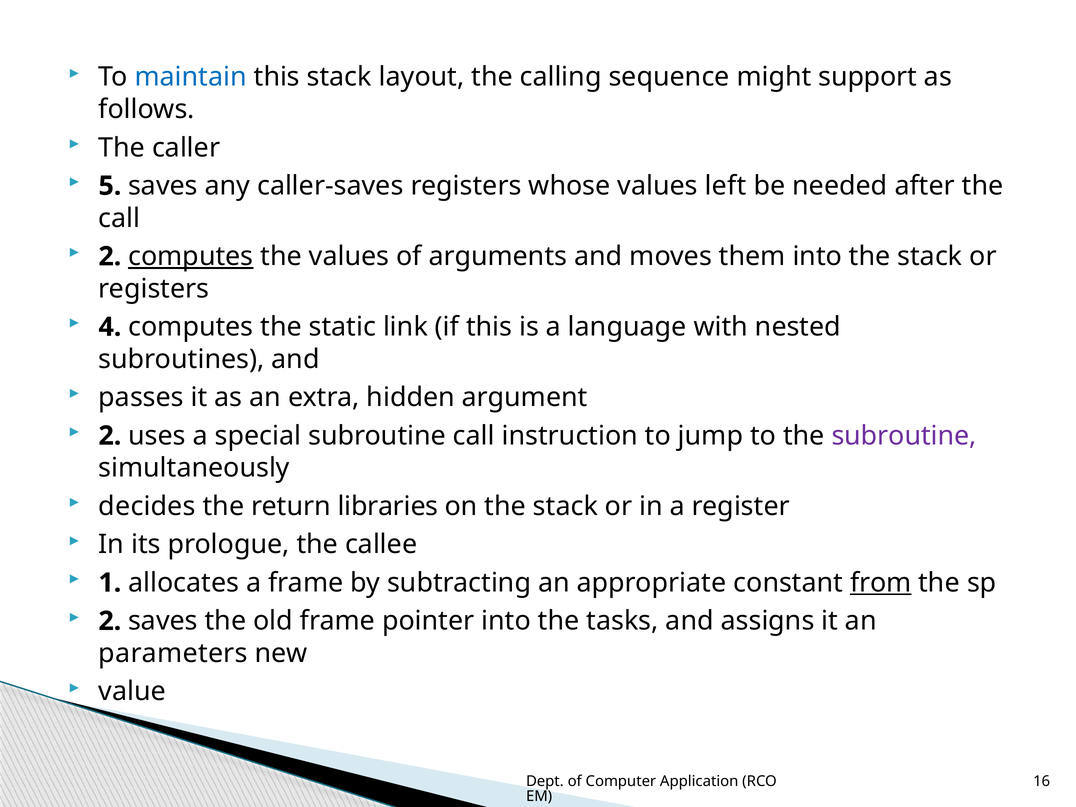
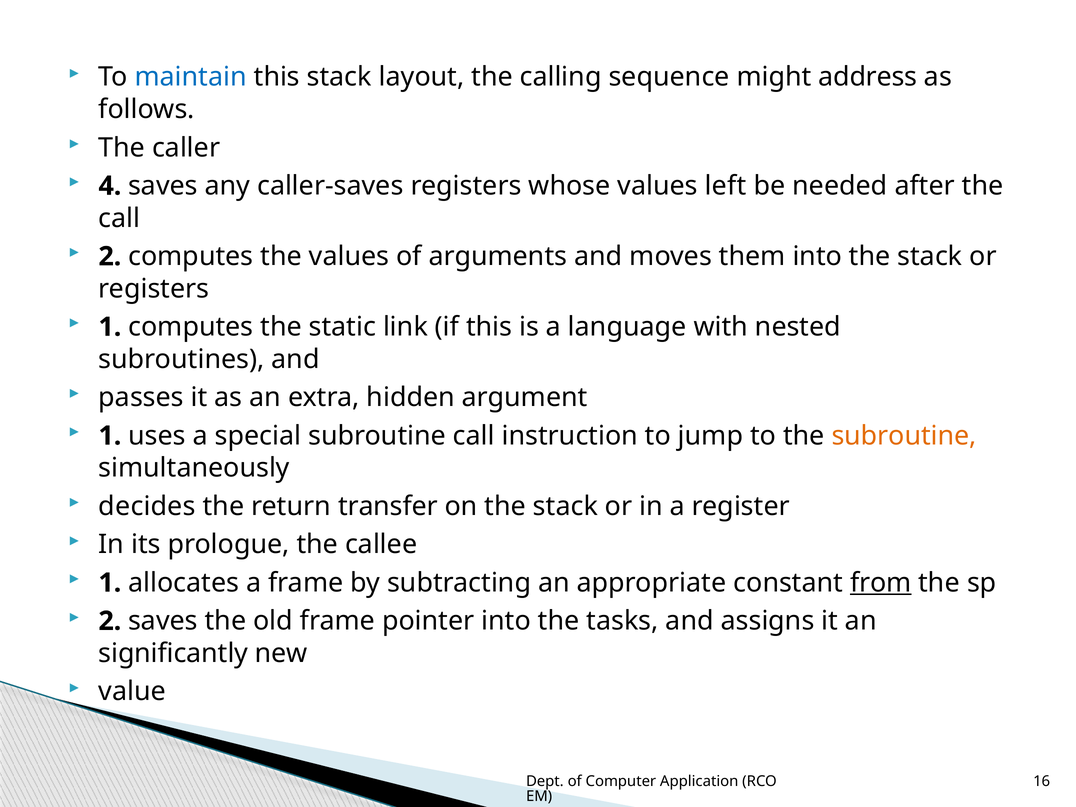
support: support -> address
5: 5 -> 4
computes at (191, 256) underline: present -> none
4 at (110, 327): 4 -> 1
2 at (110, 436): 2 -> 1
subroutine at (904, 436) colour: purple -> orange
libraries: libraries -> transfer
parameters: parameters -> significantly
